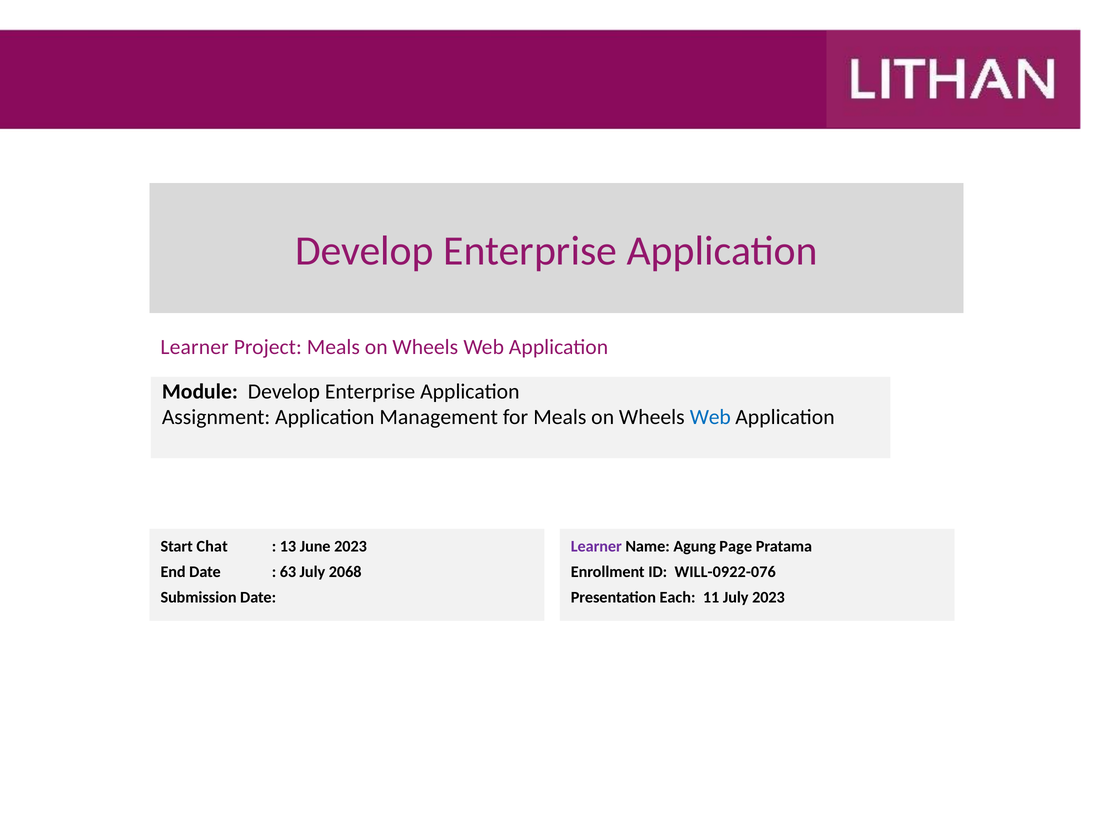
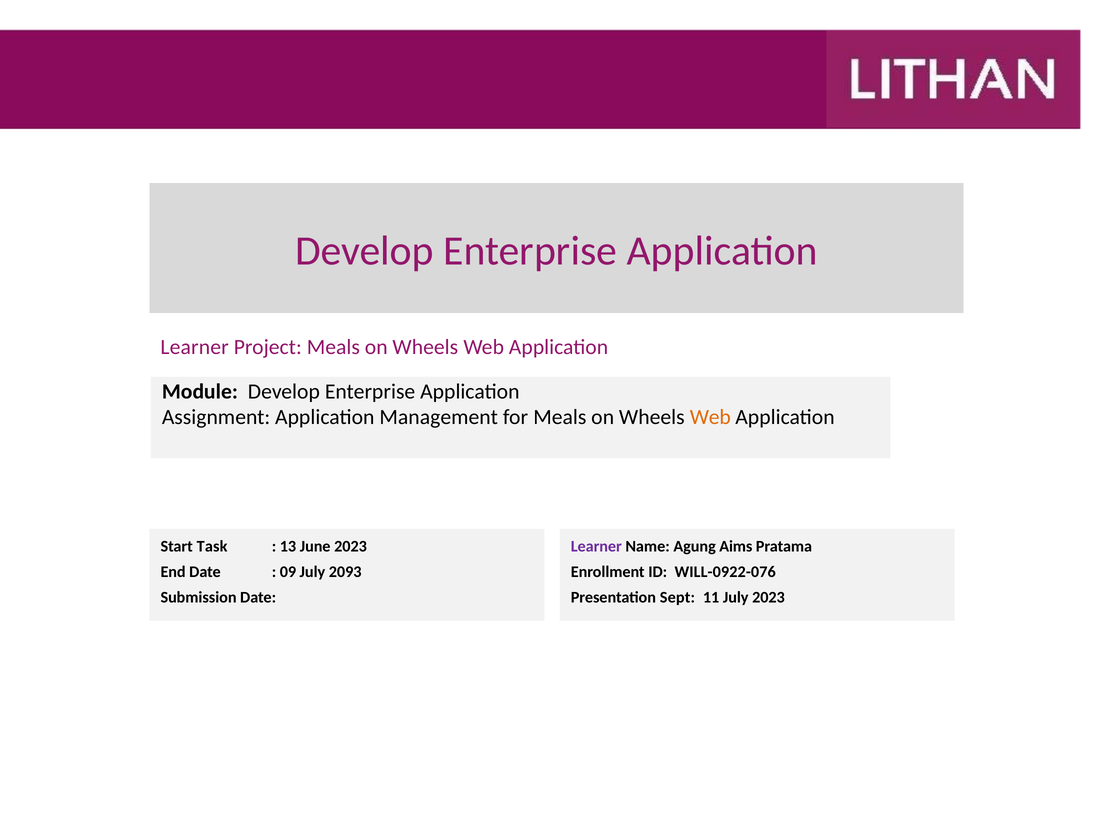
Web at (710, 417) colour: blue -> orange
Chat: Chat -> Task
Page: Page -> Aims
63: 63 -> 09
2068: 2068 -> 2093
Each: Each -> Sept
